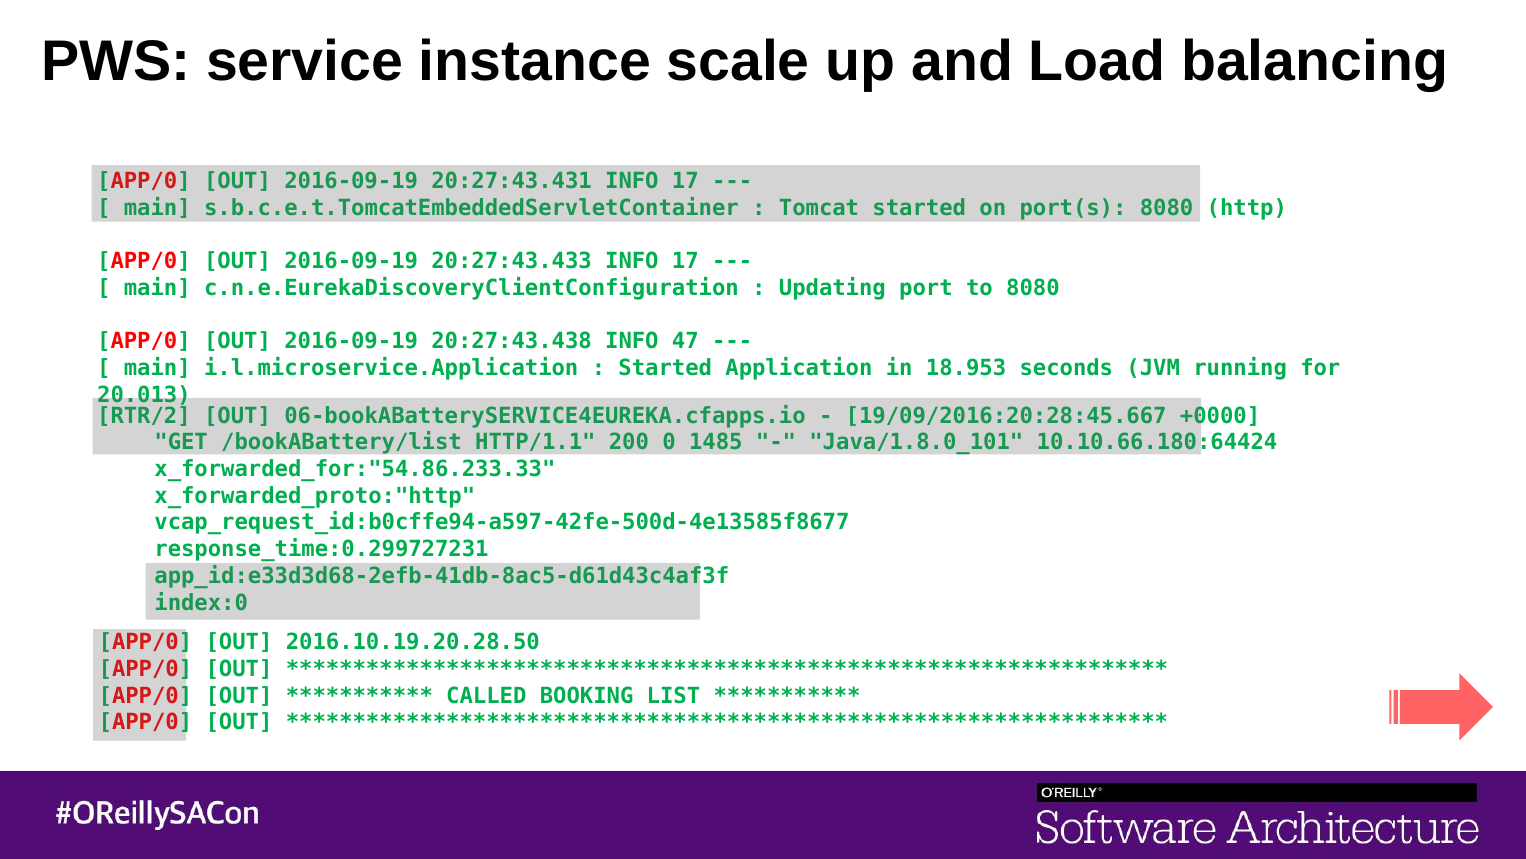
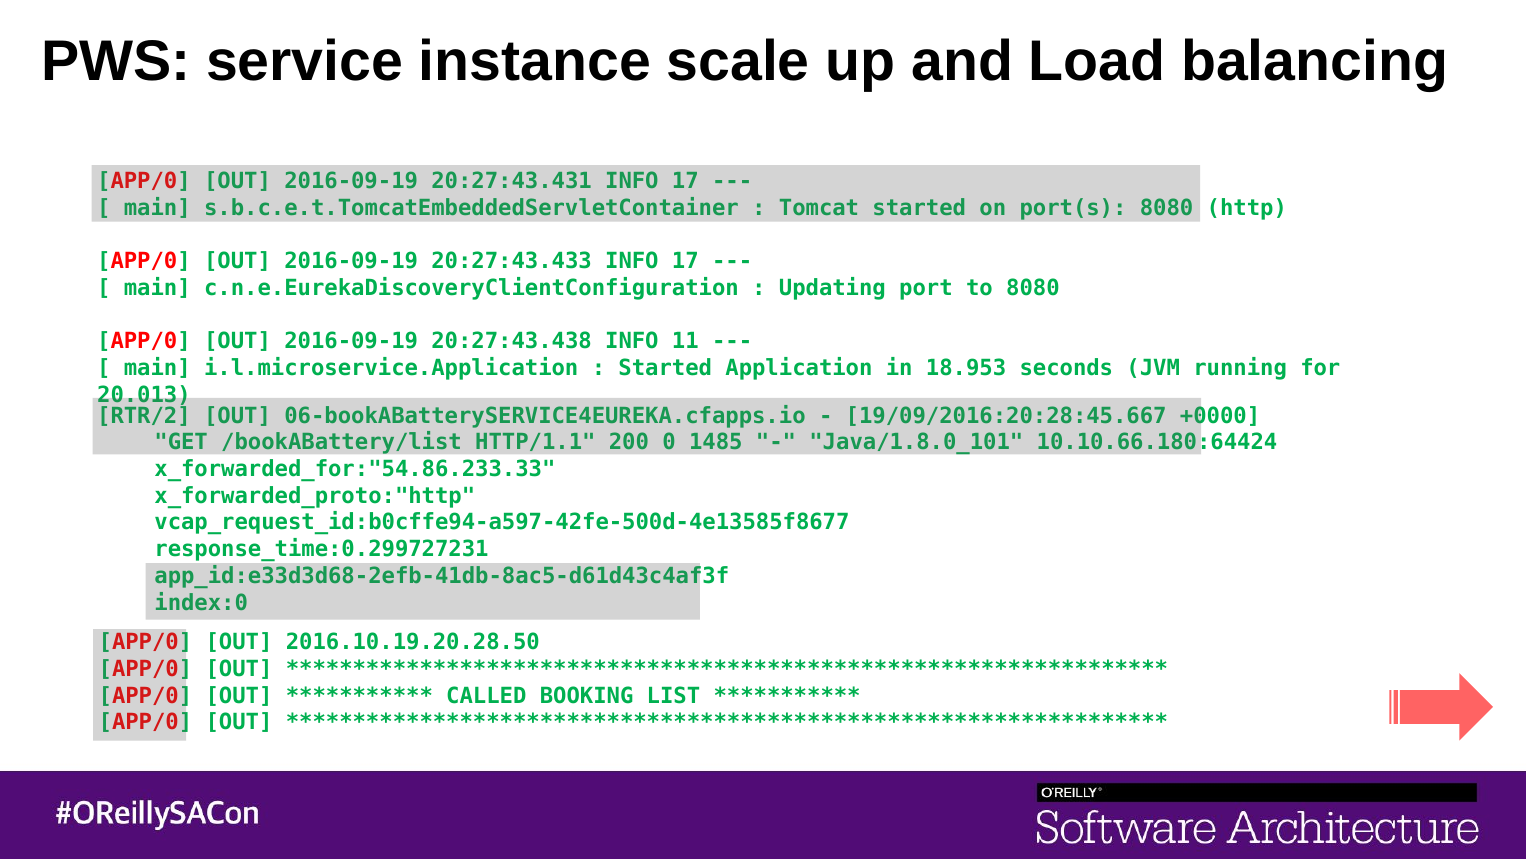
47: 47 -> 11
